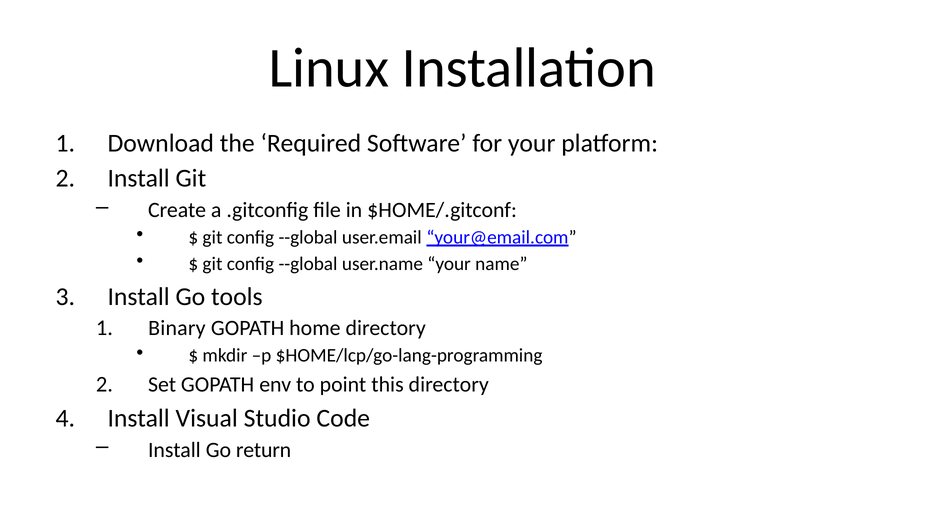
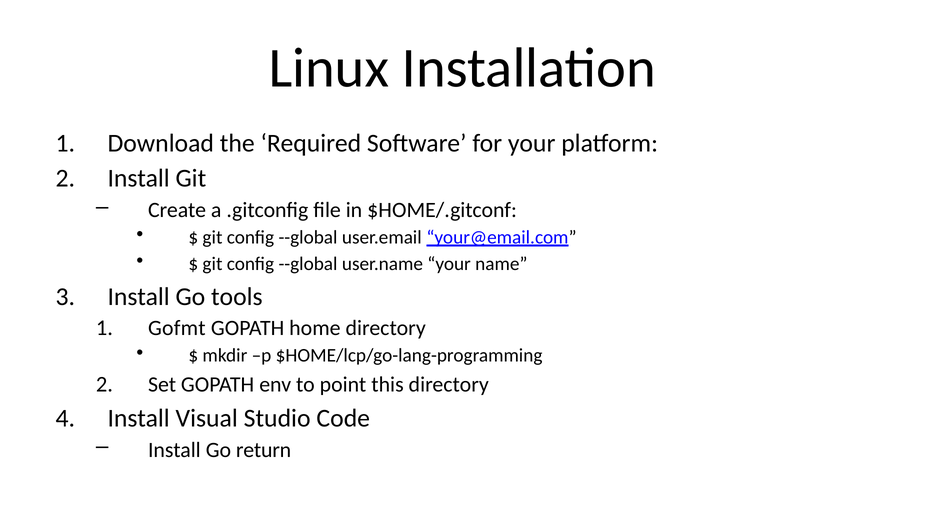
Binary: Binary -> Gofmt
